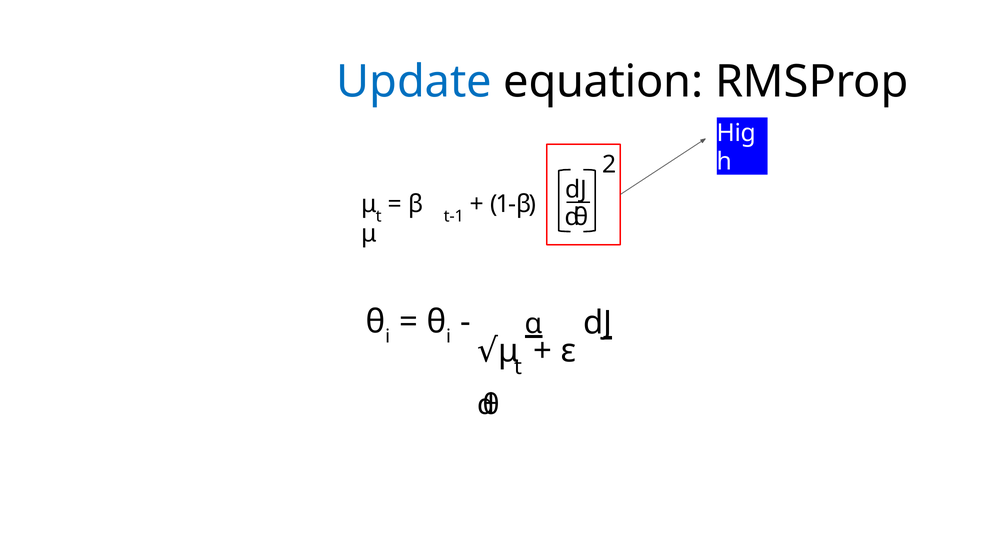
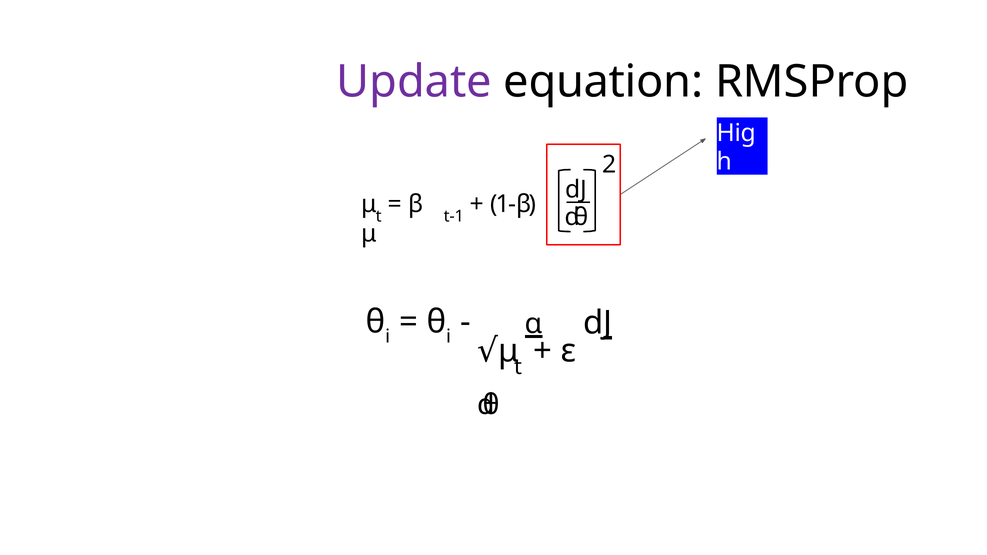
Update colour: blue -> purple
